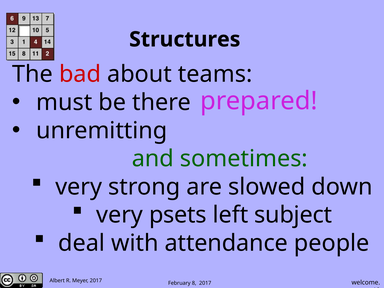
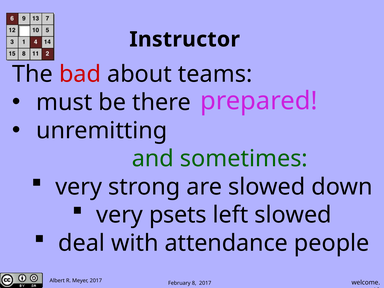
Structures: Structures -> Instructor
left subject: subject -> slowed
